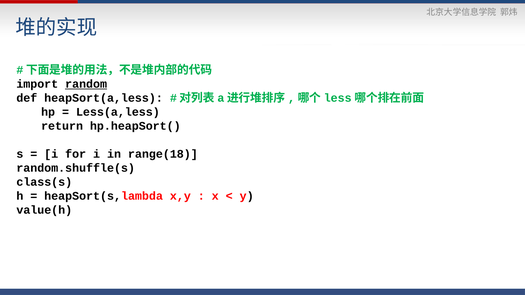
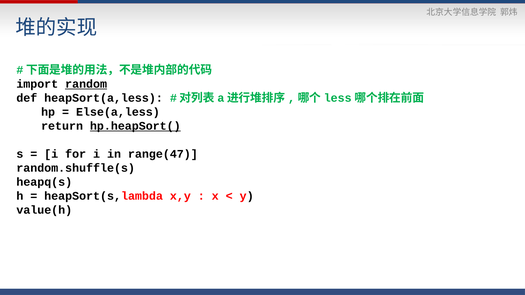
Less(a,less: Less(a,less -> Else(a,less
hp.heapSort( underline: none -> present
range(18: range(18 -> range(47
class(s: class(s -> heapq(s
